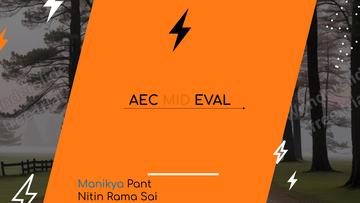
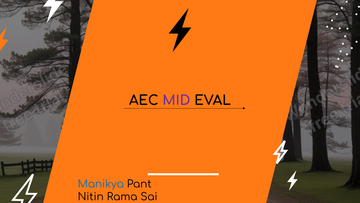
MID colour: orange -> purple
